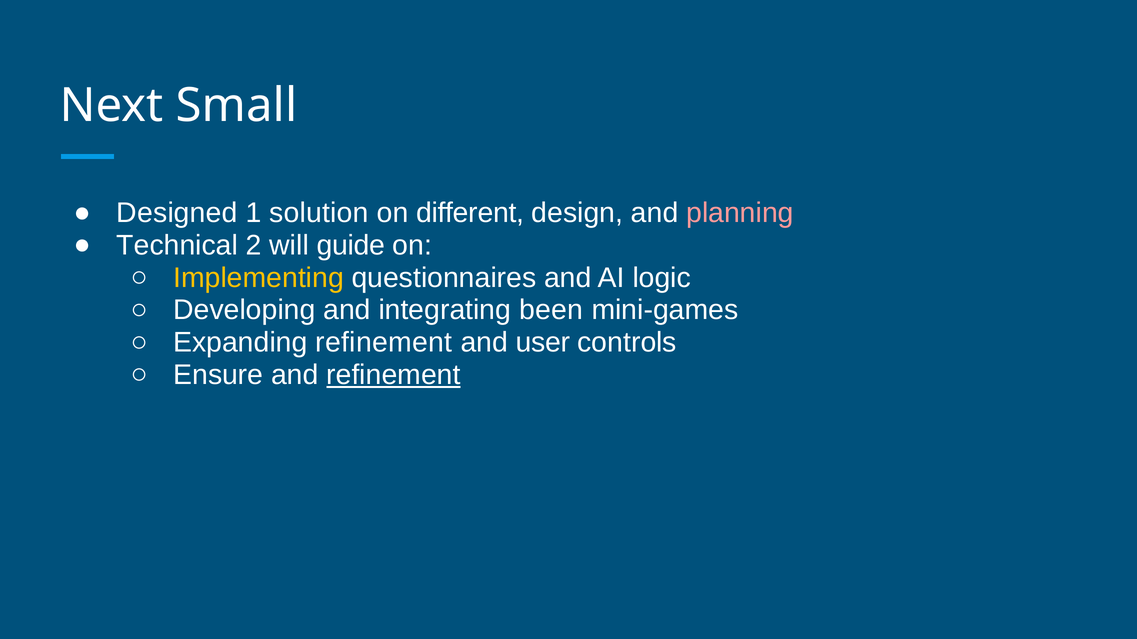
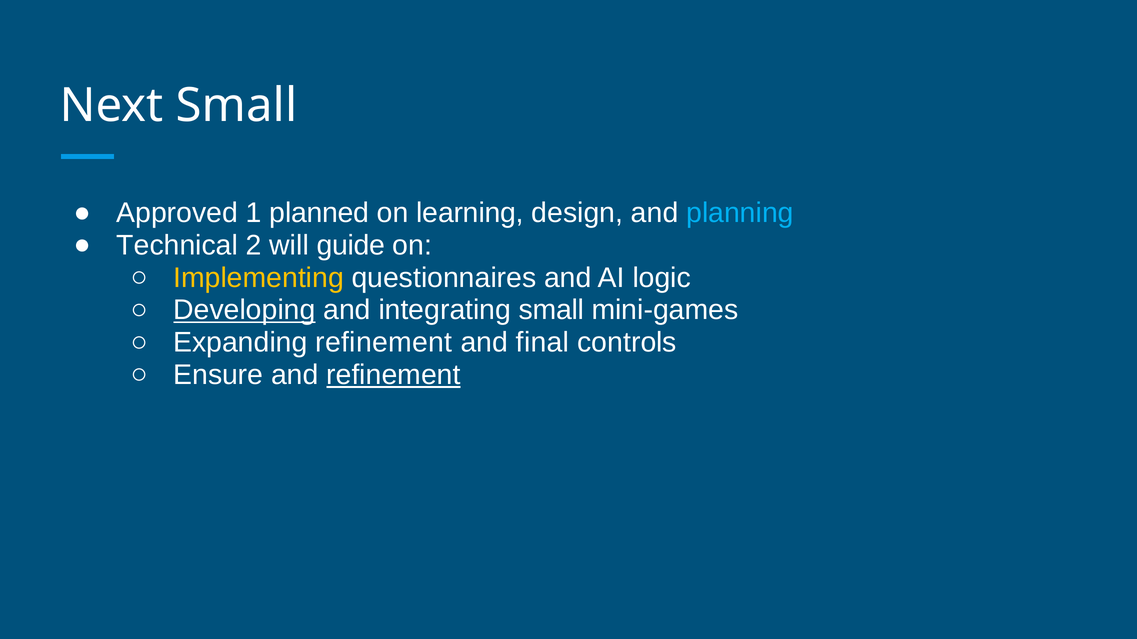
Designed: Designed -> Approved
solution: solution -> planned
different: different -> learning
planning colour: pink -> light blue
Developing underline: none -> present
integrating been: been -> small
user: user -> final
